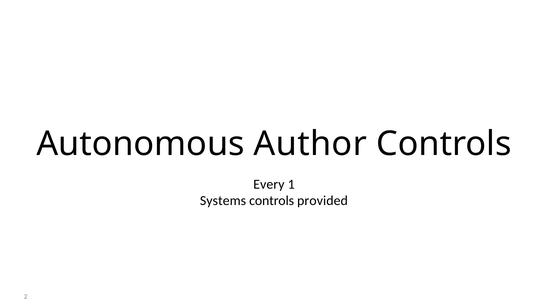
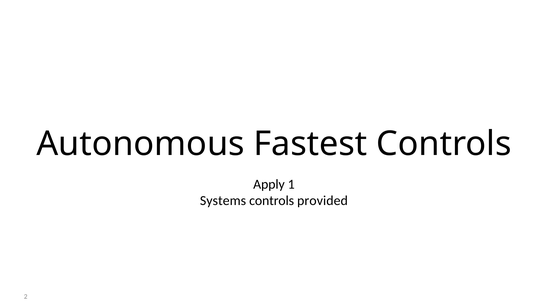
Author: Author -> Fastest
Every: Every -> Apply
